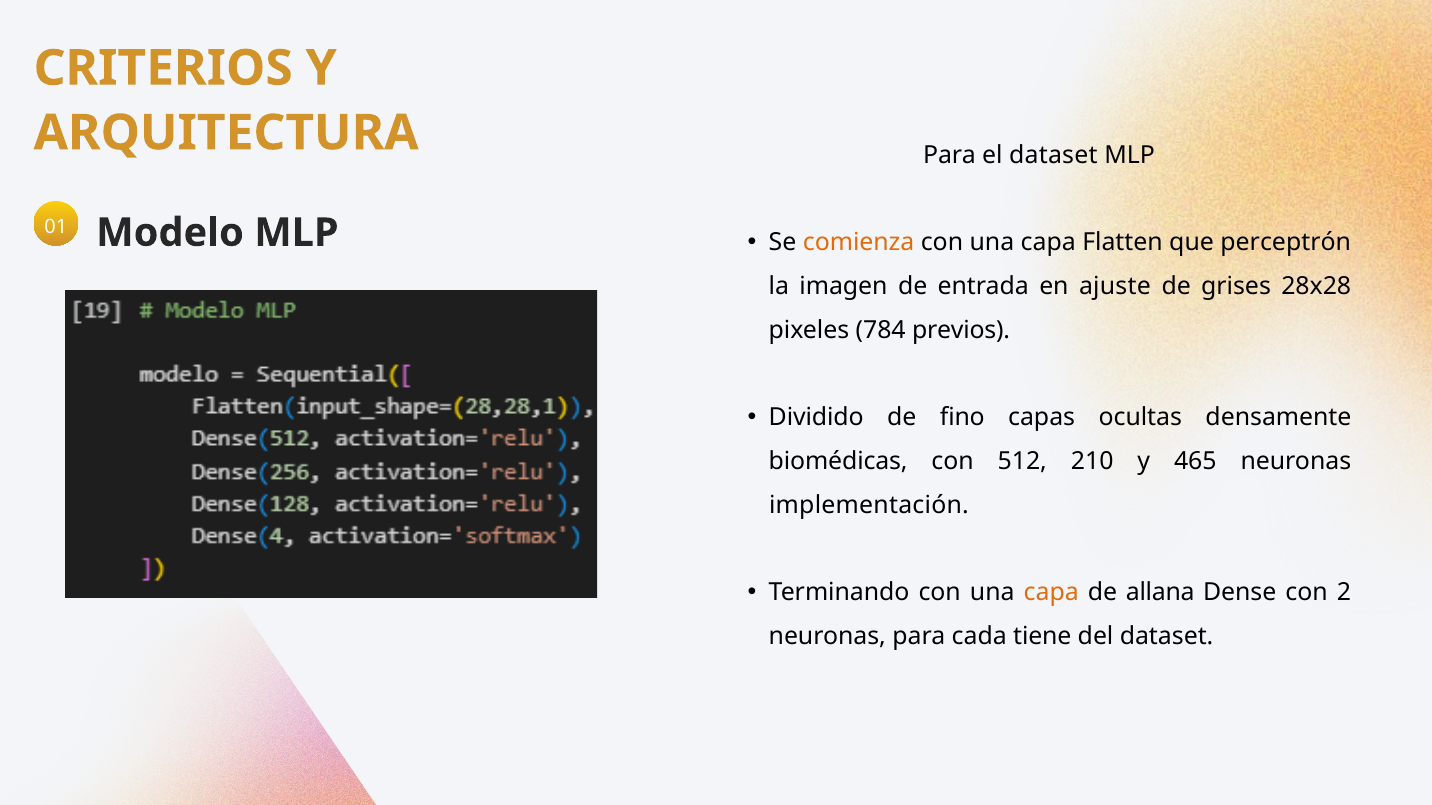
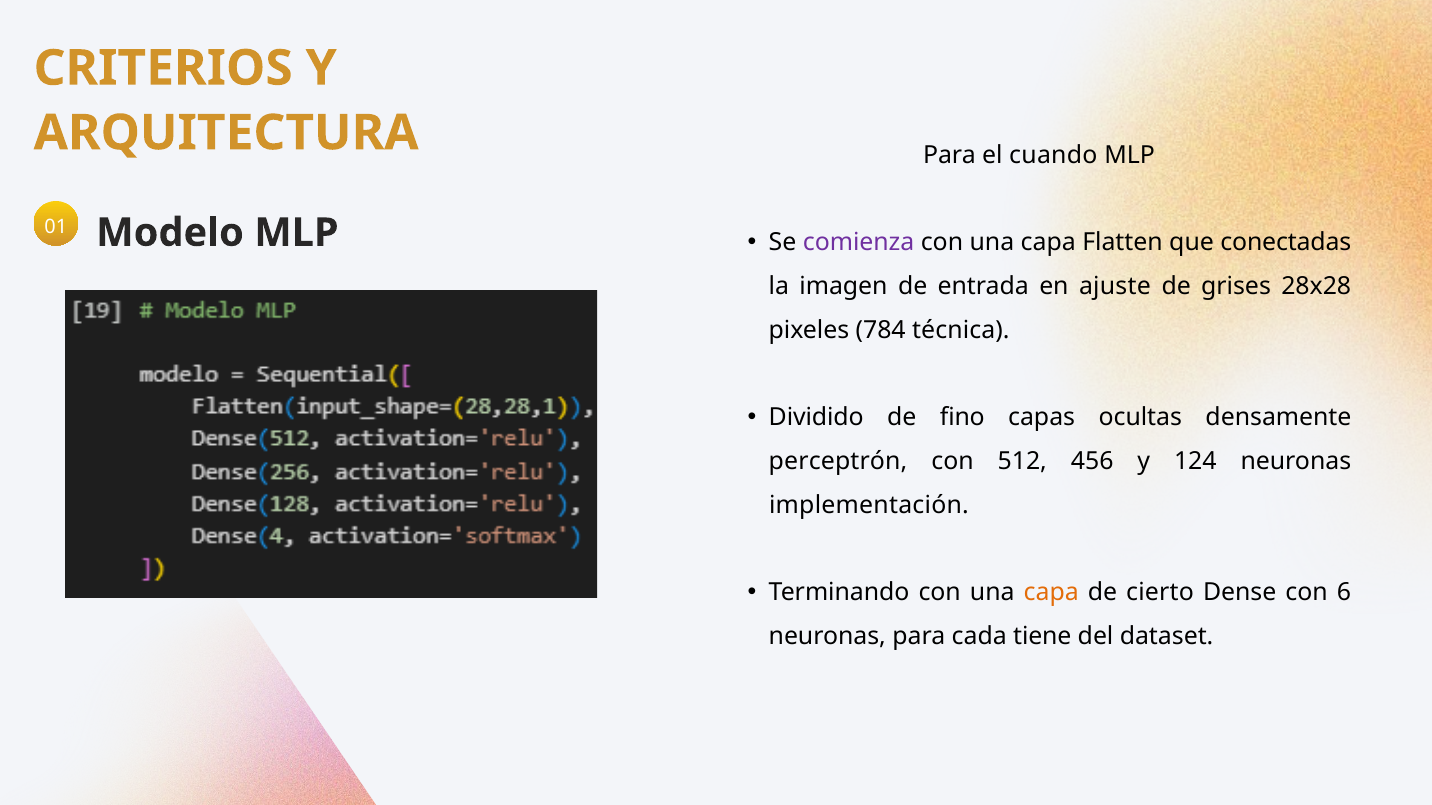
el dataset: dataset -> cuando
comienza colour: orange -> purple
perceptrón: perceptrón -> conectadas
previos: previos -> técnica
biomédicas: biomédicas -> perceptrón
210: 210 -> 456
465: 465 -> 124
allana: allana -> cierto
2: 2 -> 6
